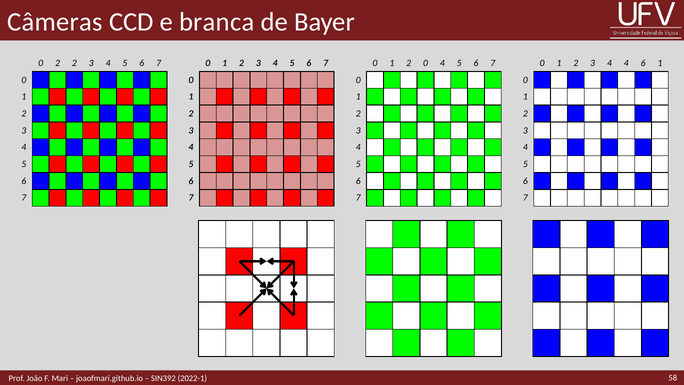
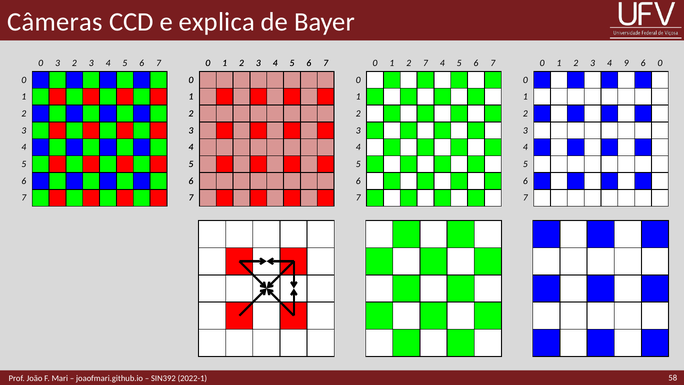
branca: branca -> explica
0 2: 2 -> 3
2 0: 0 -> 7
4 4: 4 -> 9
6 1: 1 -> 0
